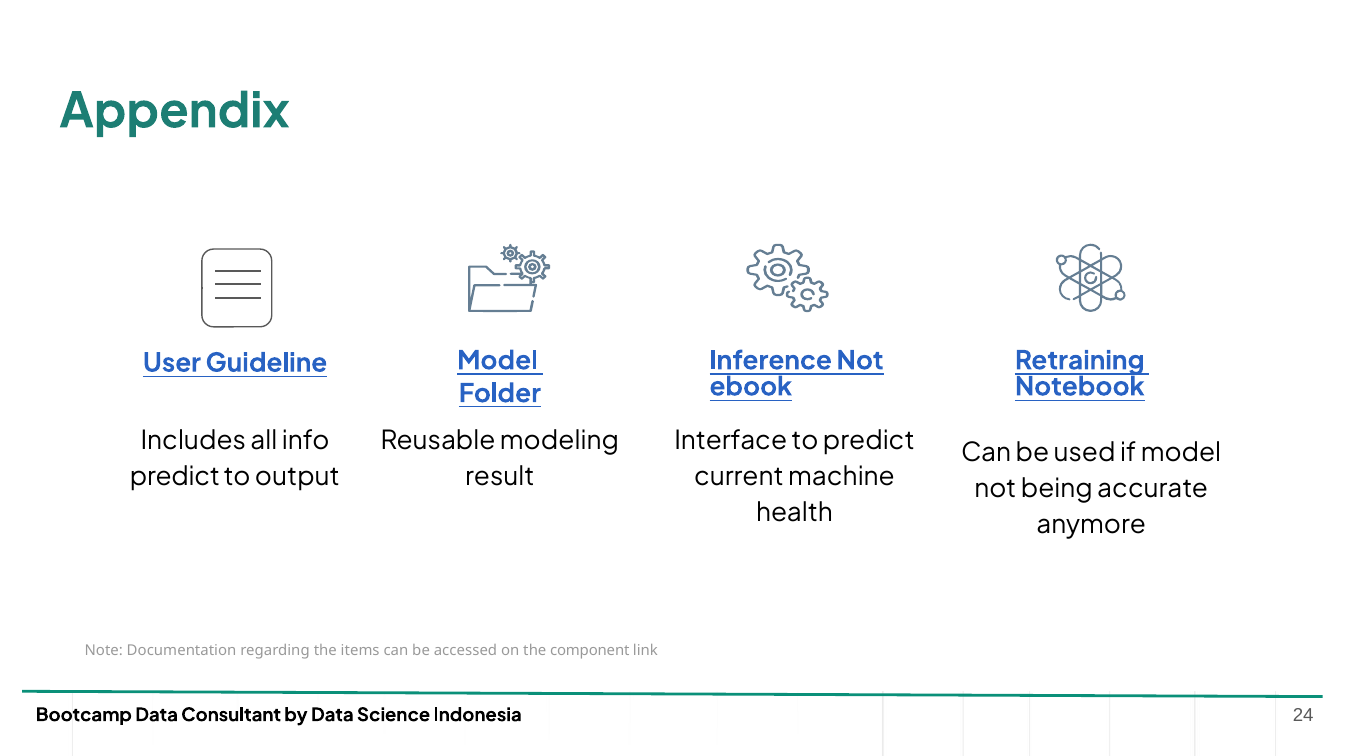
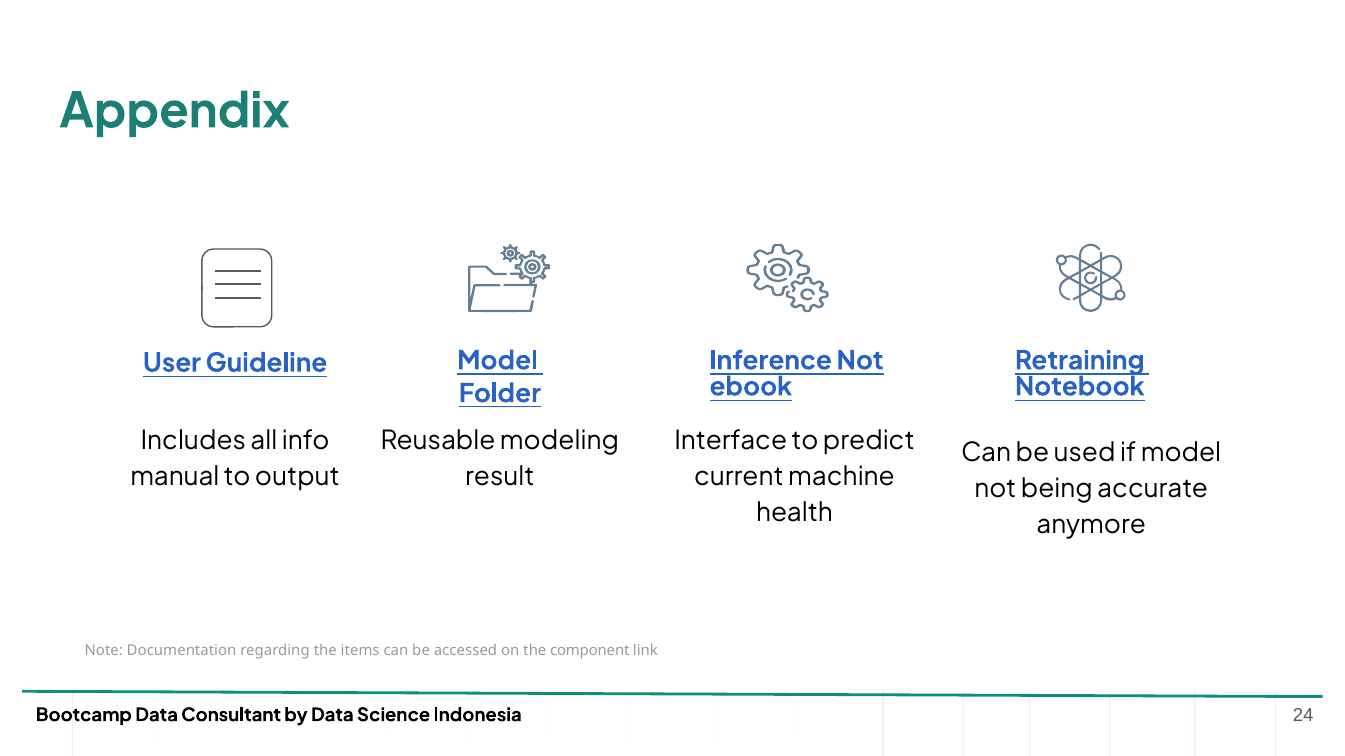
predict at (175, 477): predict -> manual
